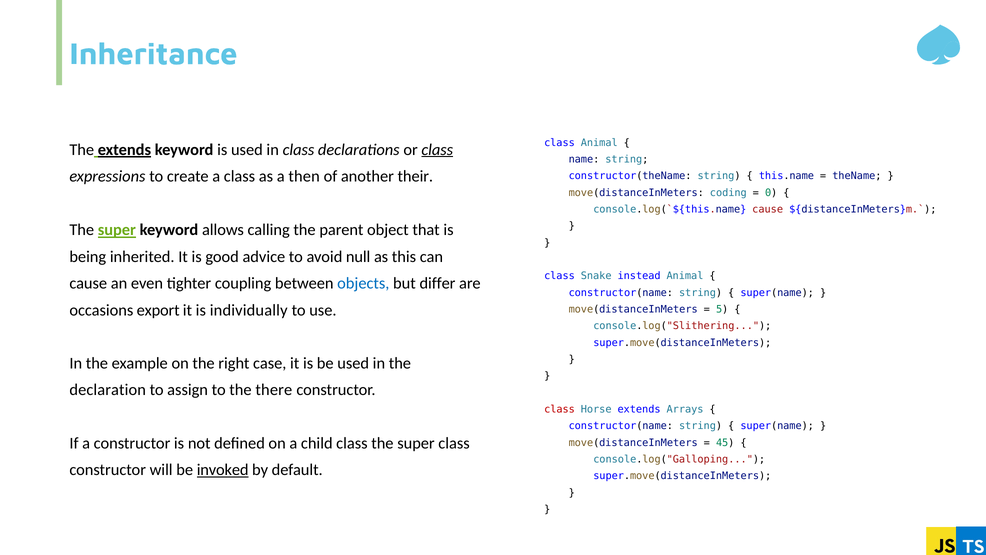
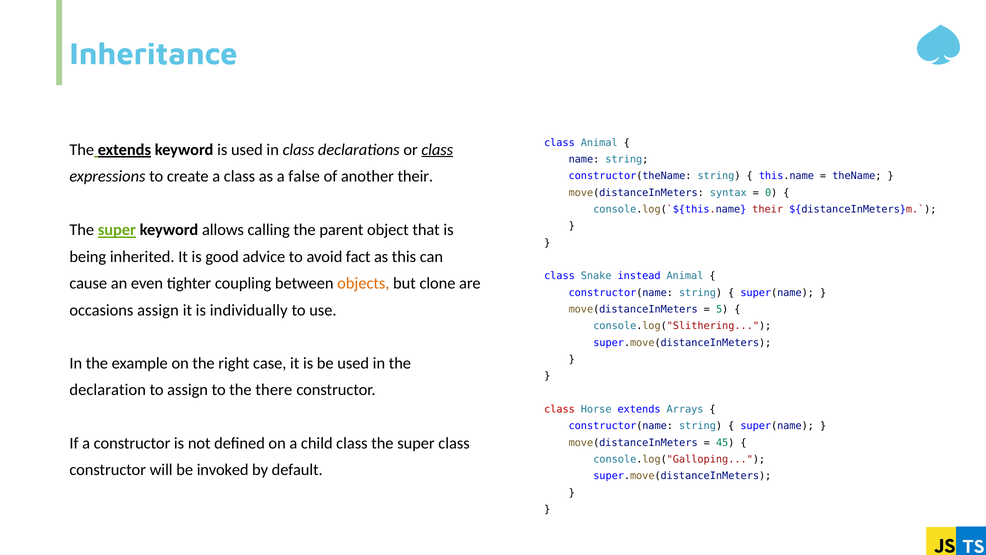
then: then -> false
coding: coding -> syntax
cause at (768, 209): cause -> their
null: null -> fact
objects colour: blue -> orange
differ: differ -> clone
occasions export: export -> assign
invoked underline: present -> none
